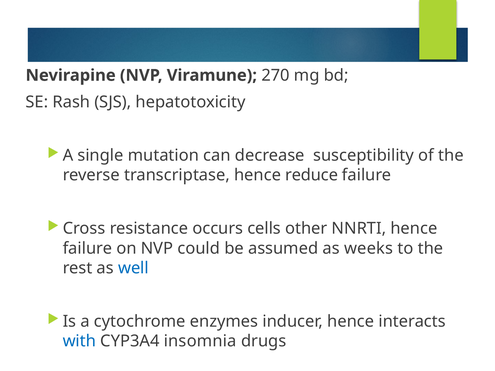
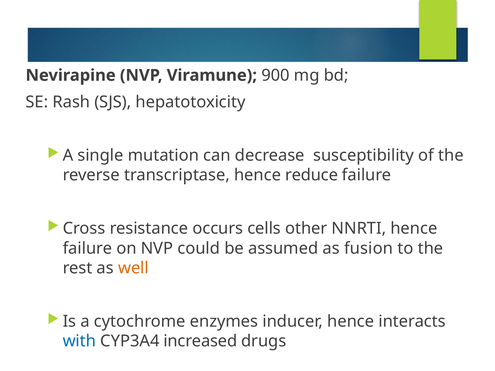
270: 270 -> 900
weeks: weeks -> fusion
well colour: blue -> orange
insomnia: insomnia -> increased
